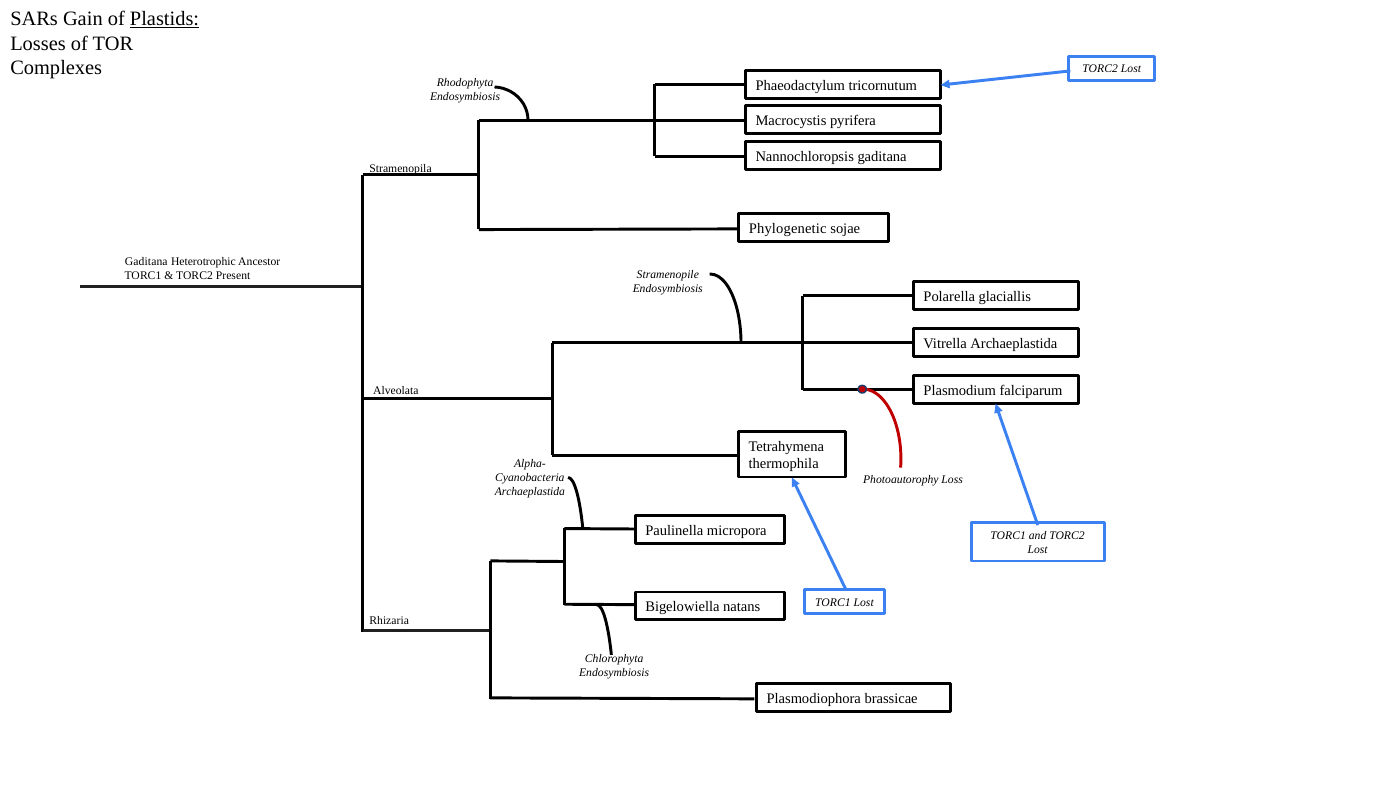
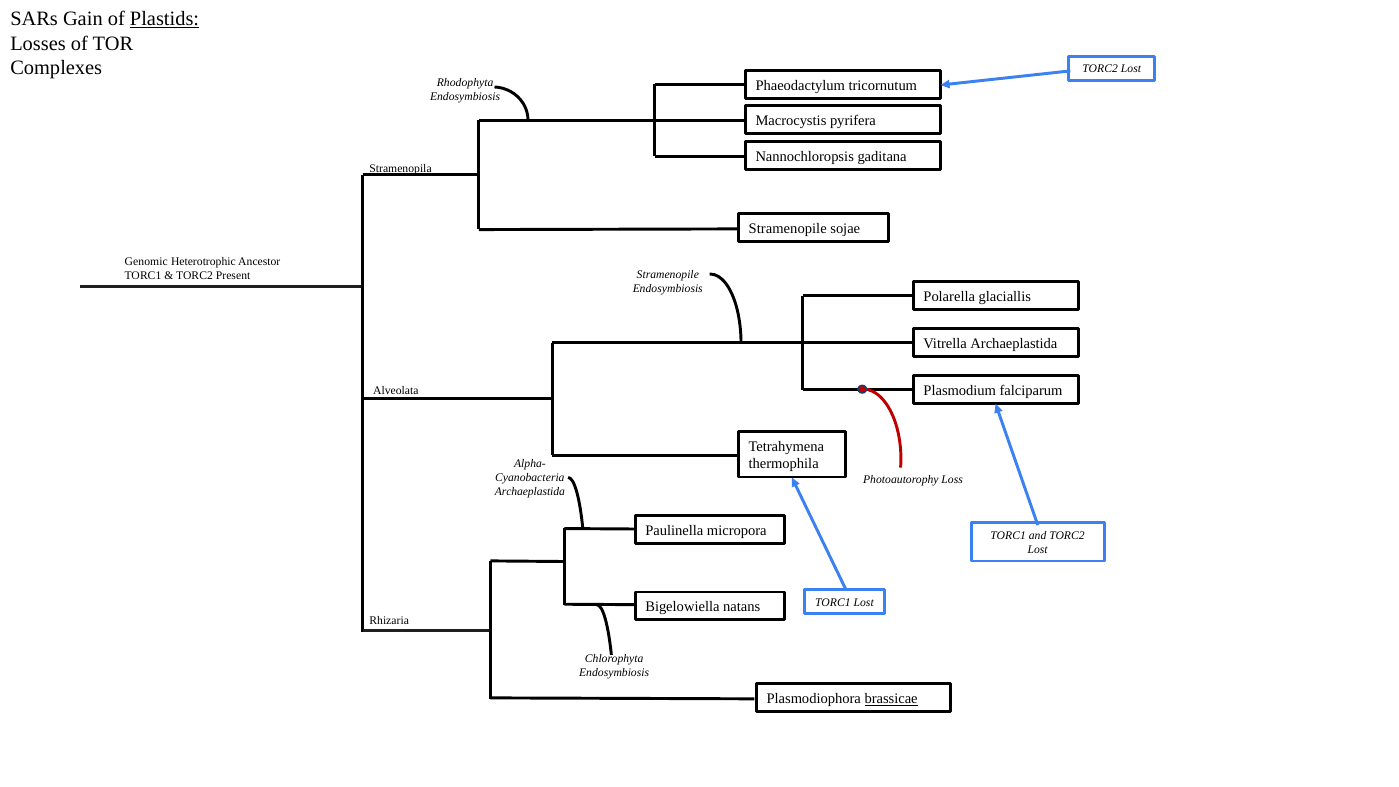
Phylogenetic at (788, 229): Phylogenetic -> Stramenopile
Gaditana at (146, 262): Gaditana -> Genomic
brassicae underline: none -> present
